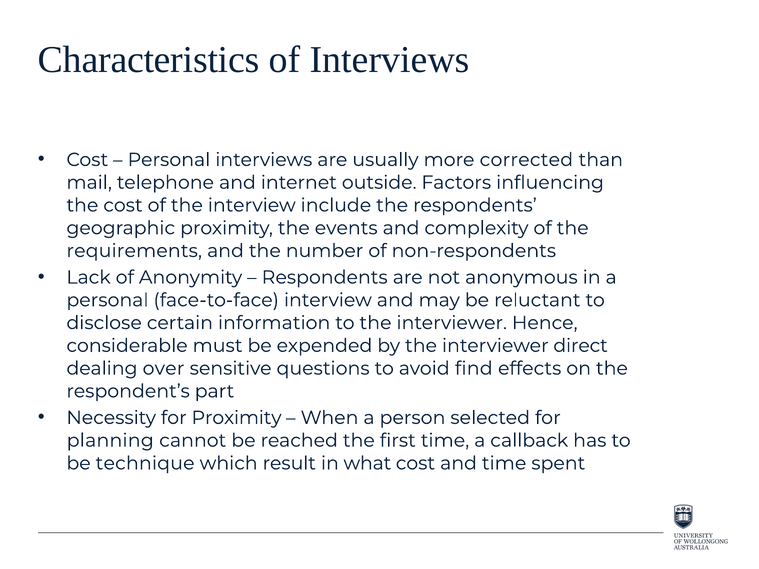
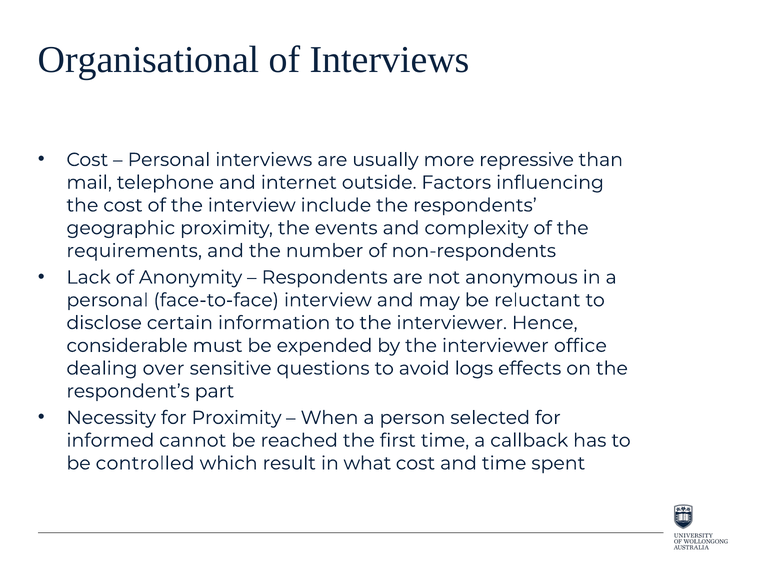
Characteristics: Characteristics -> Organisational
corrected: corrected -> repressive
direct: direct -> office
find: find -> logs
planning: planning -> informed
technique: technique -> controlled
